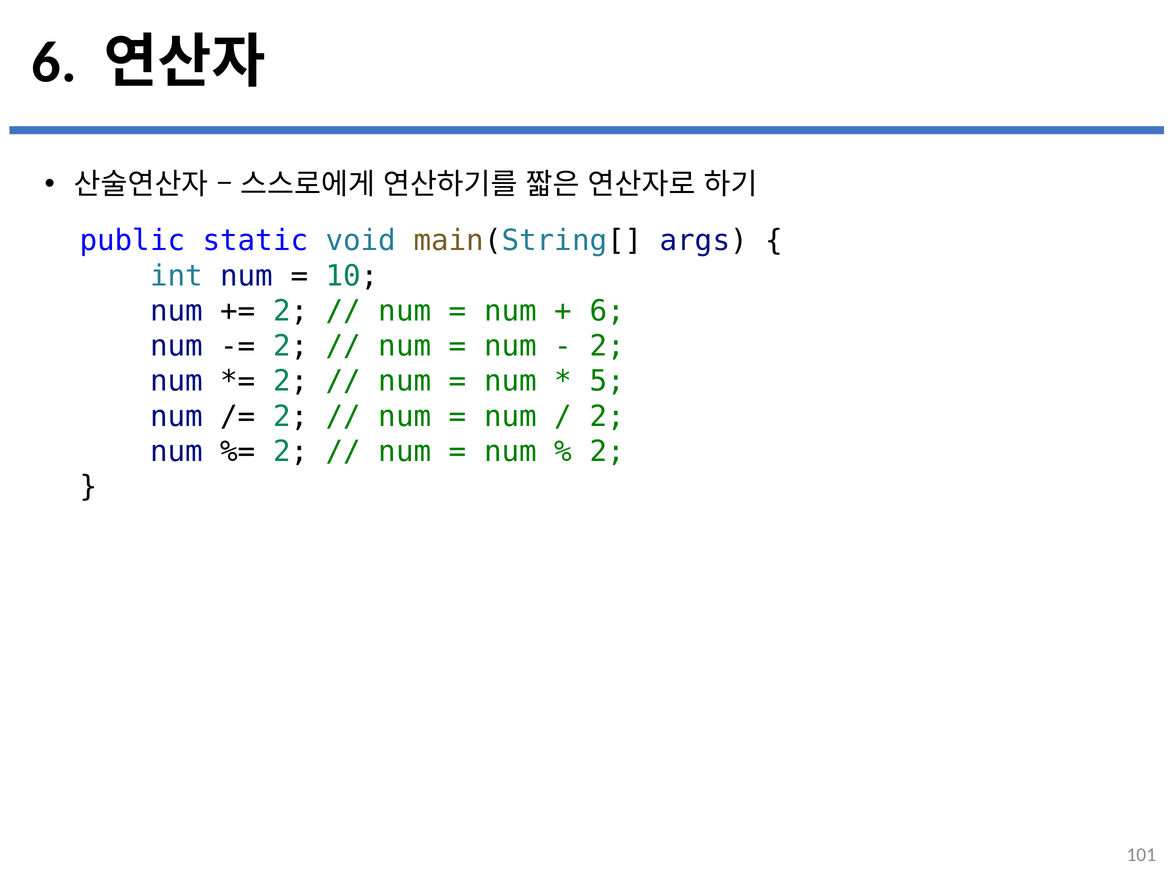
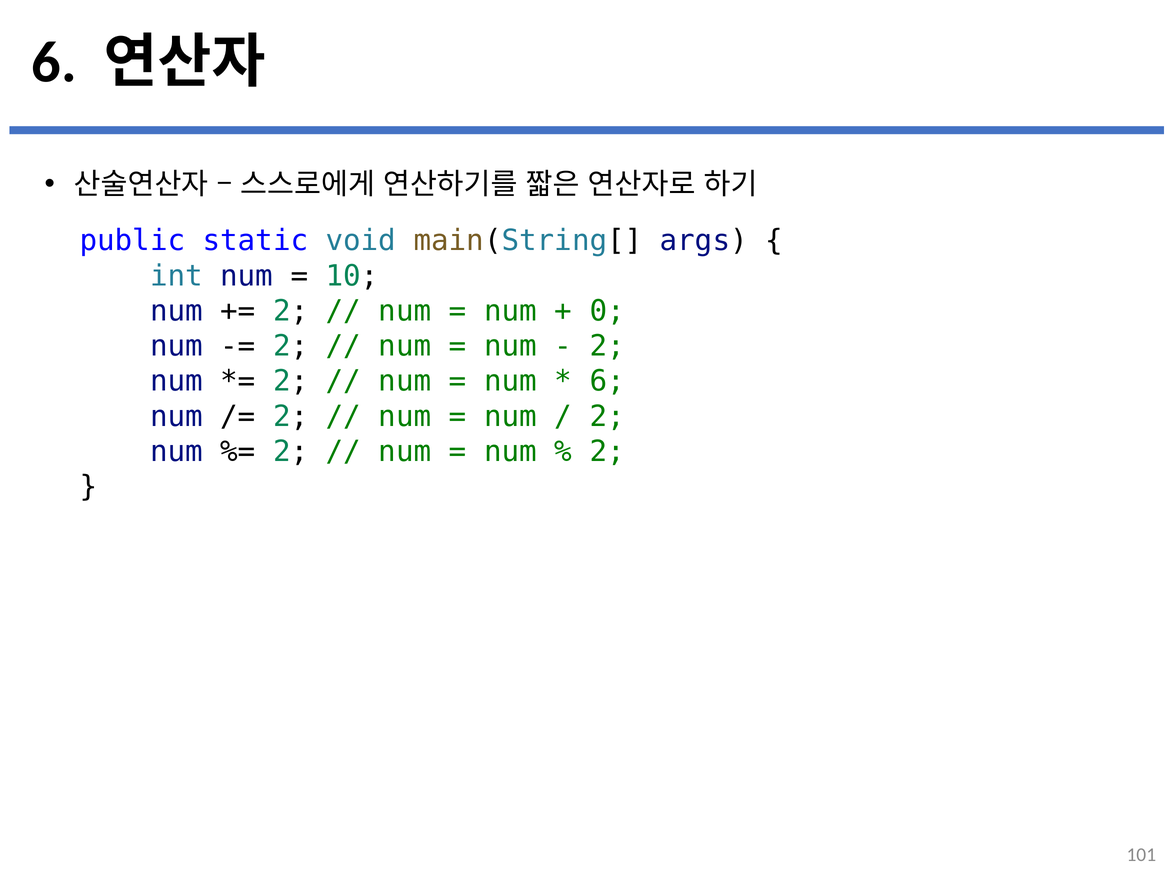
6 at (607, 311): 6 -> 0
5 at (607, 381): 5 -> 6
